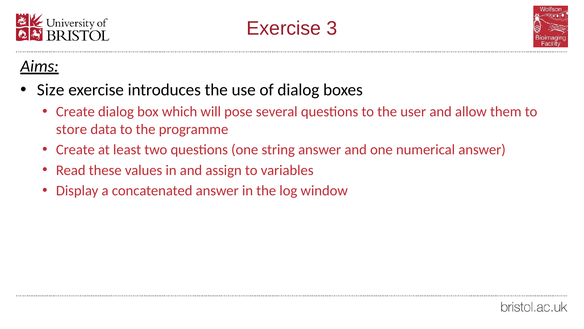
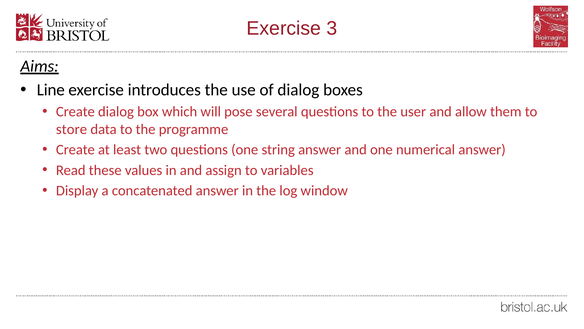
Size: Size -> Line
